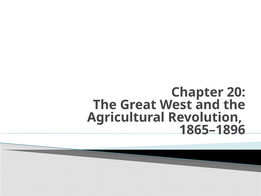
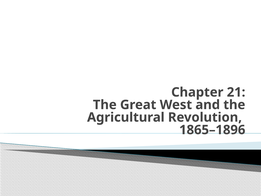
20: 20 -> 21
